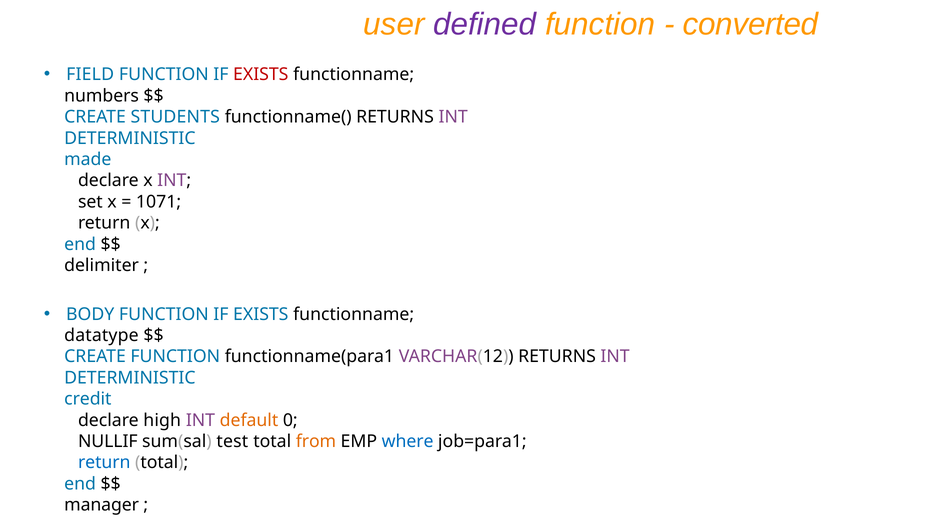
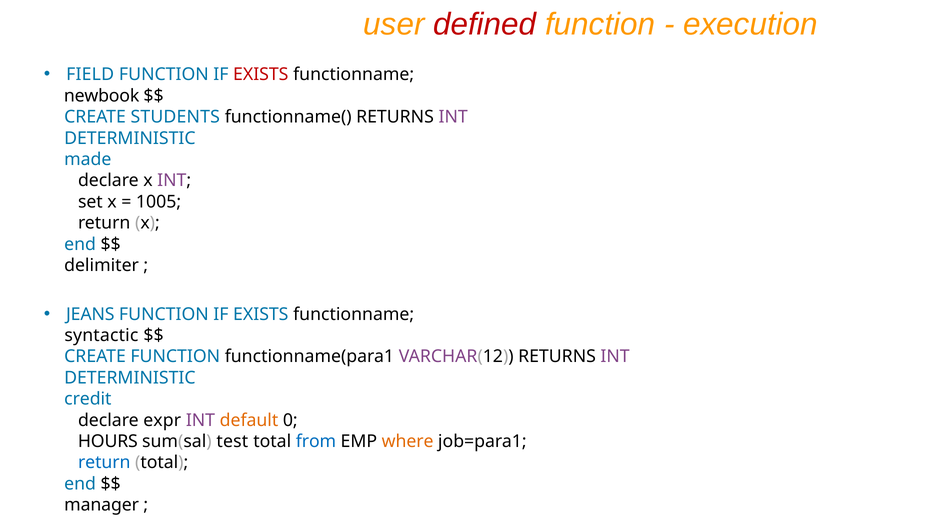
defined colour: purple -> red
converted: converted -> execution
numbers: numbers -> newbook
1071: 1071 -> 1005
BODY: BODY -> JEANS
datatype: datatype -> syntactic
high: high -> expr
NULLIF: NULLIF -> HOURS
from colour: orange -> blue
where colour: blue -> orange
